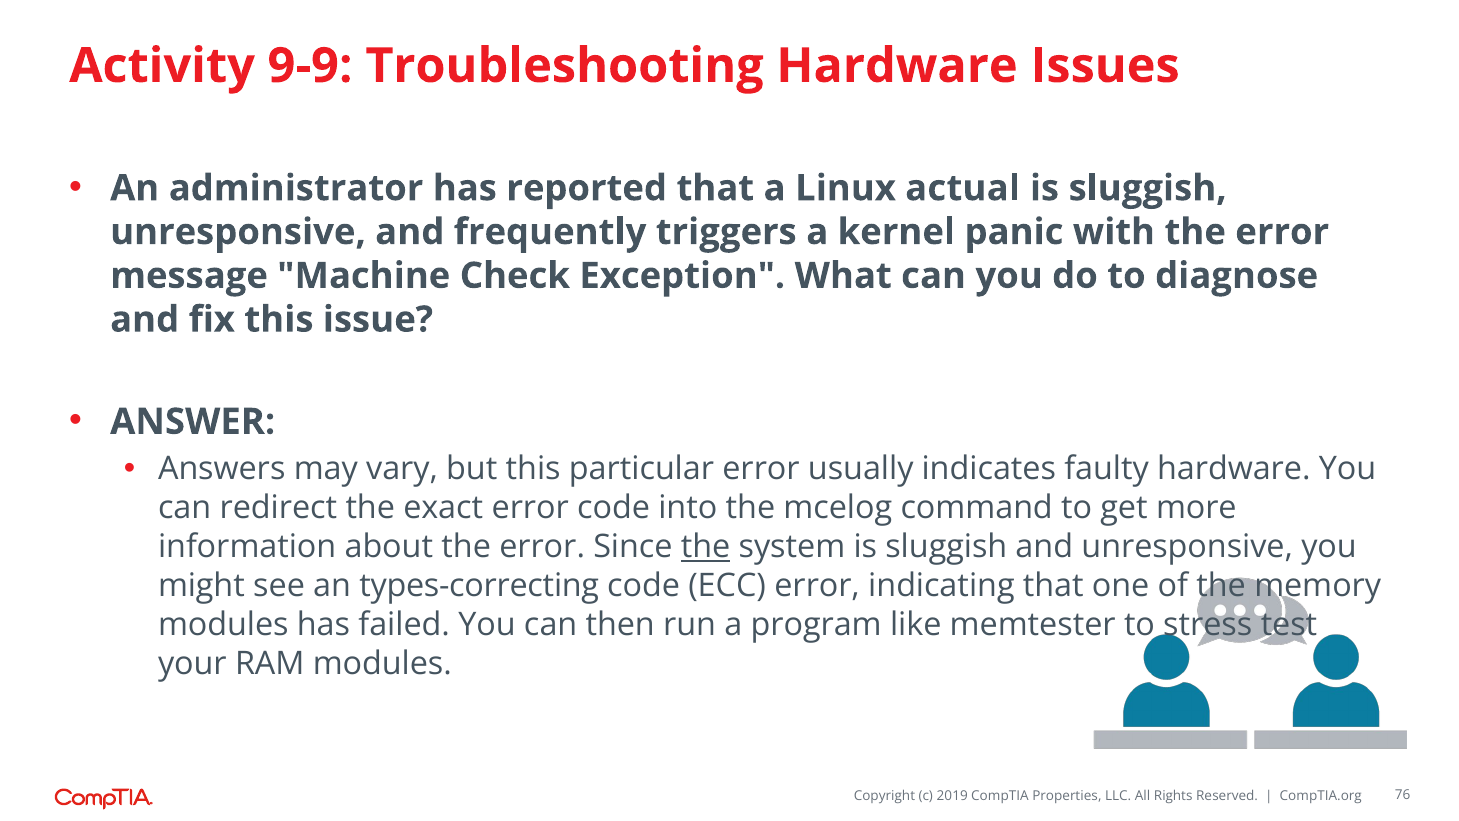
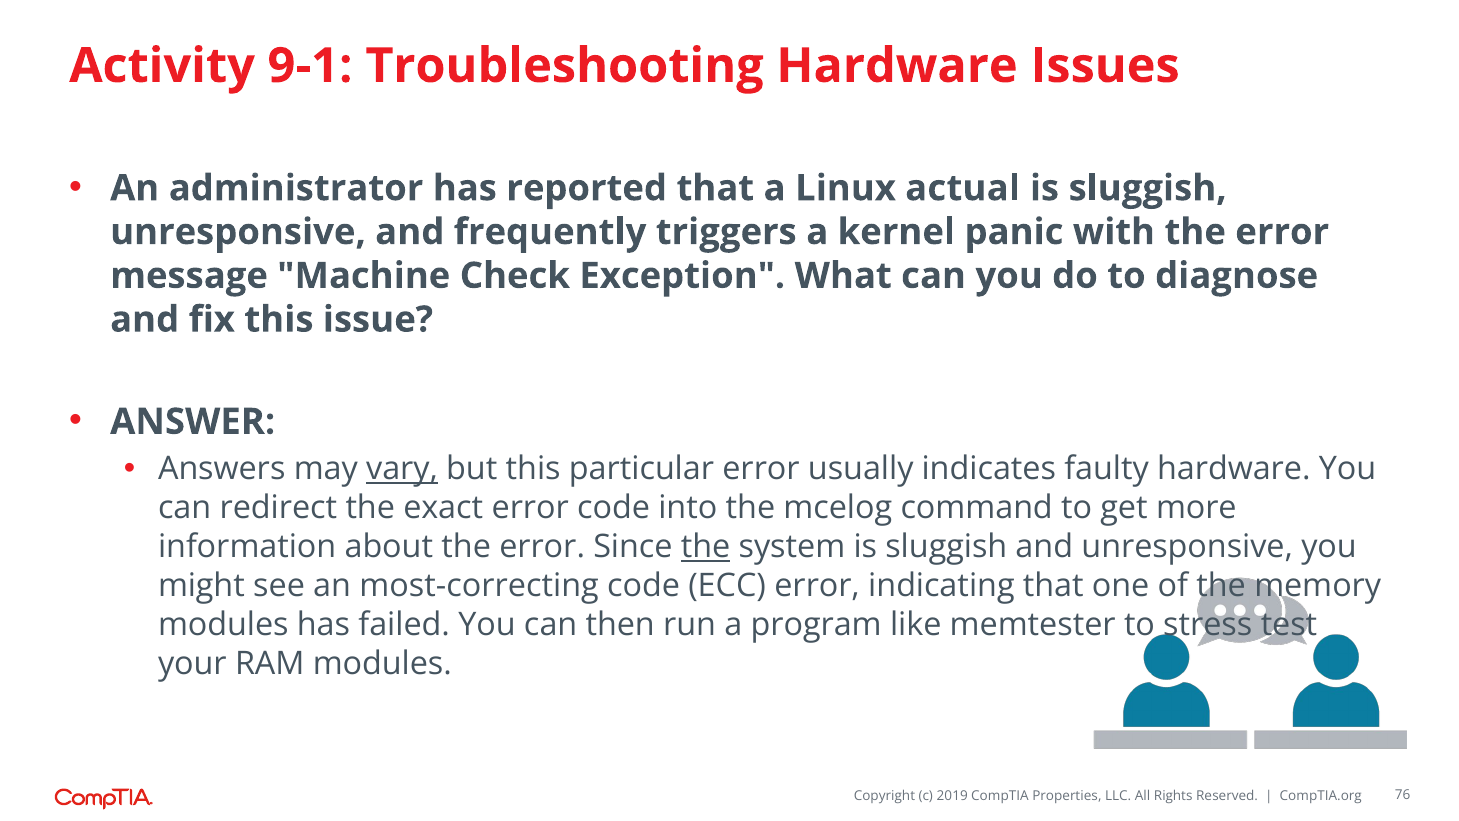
9-9: 9-9 -> 9-1
vary underline: none -> present
types-correcting: types-correcting -> most-correcting
